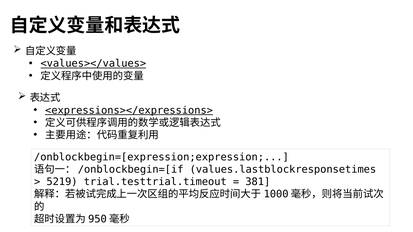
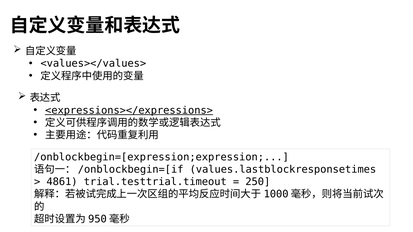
<values></values> underline: present -> none
5219: 5219 -> 4861
381: 381 -> 250
